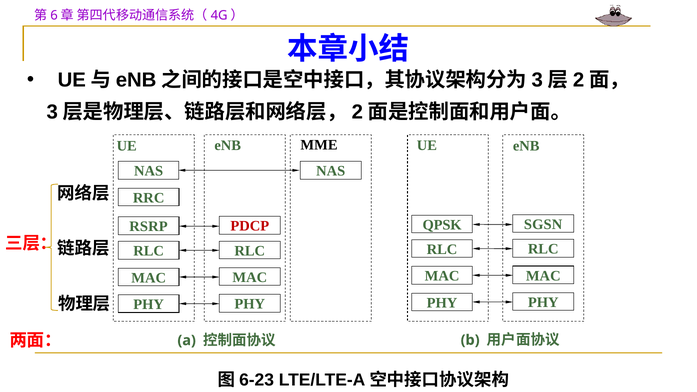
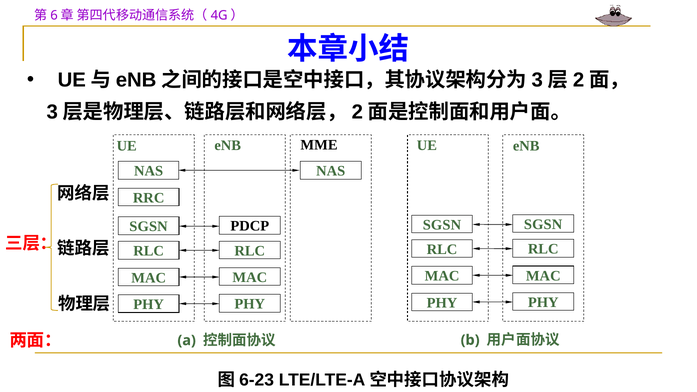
QPSK at (442, 225): QPSK -> SGSN
PDCP colour: red -> black
RSRP at (149, 227): RSRP -> SGSN
